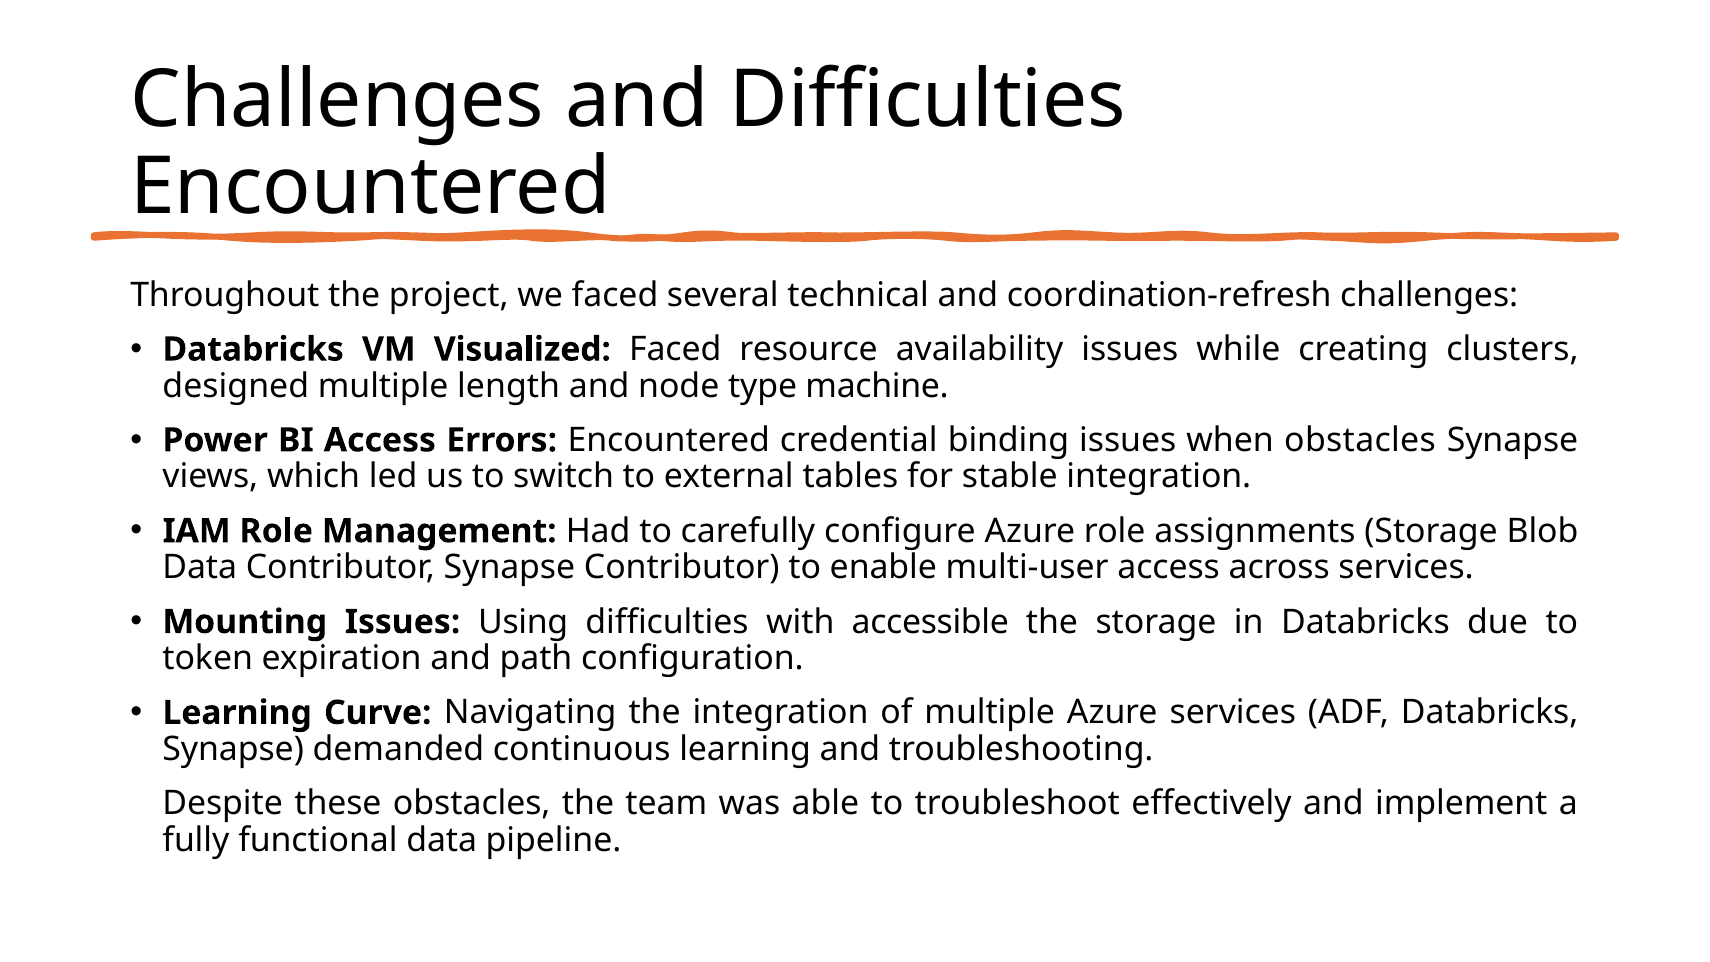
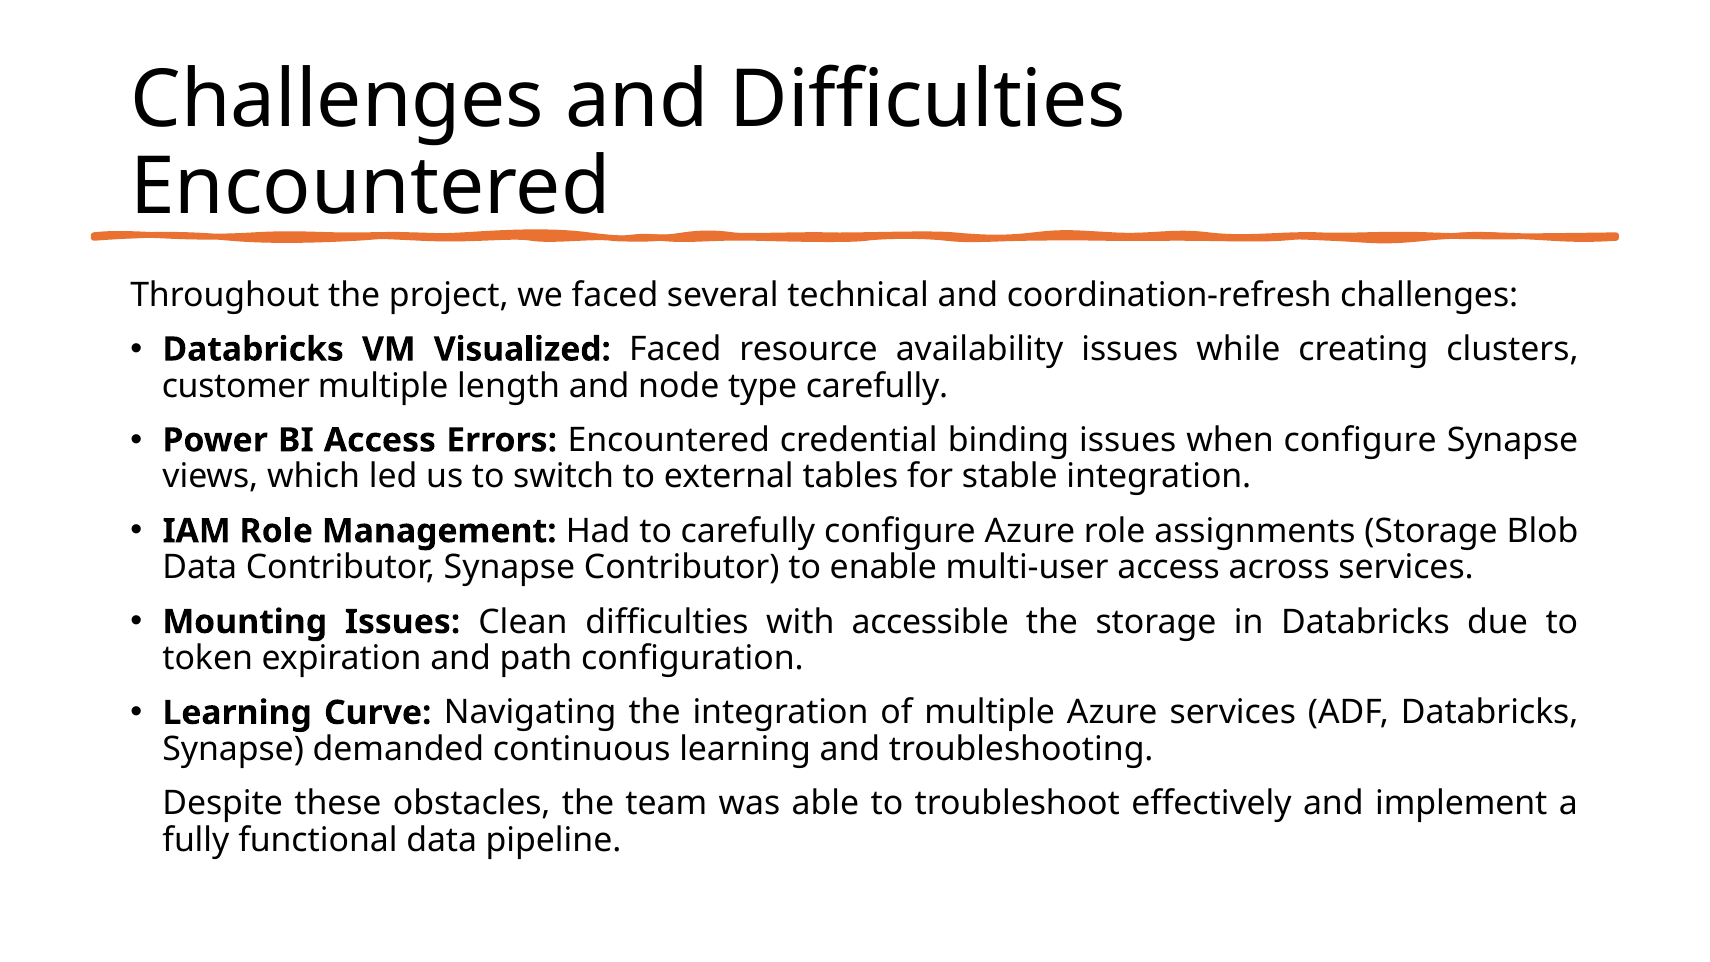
designed: designed -> customer
type machine: machine -> carefully
when obstacles: obstacles -> configure
Using: Using -> Clean
